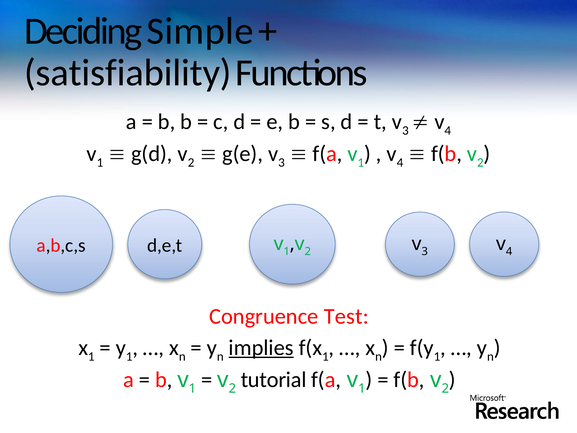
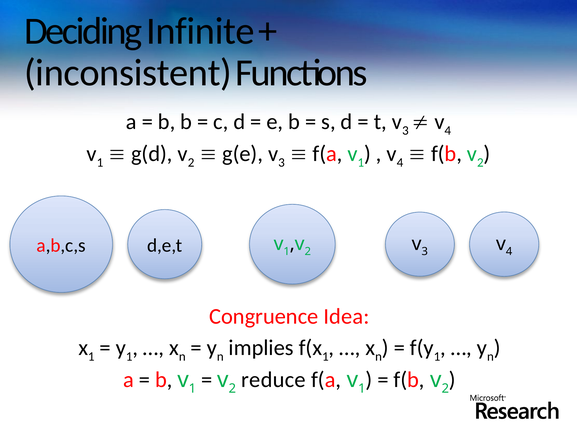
Simple: Simple -> Infinite
satisfiability: satisfiability -> inconsistent
Test: Test -> Idea
implies underline: present -> none
tutorial: tutorial -> reduce
